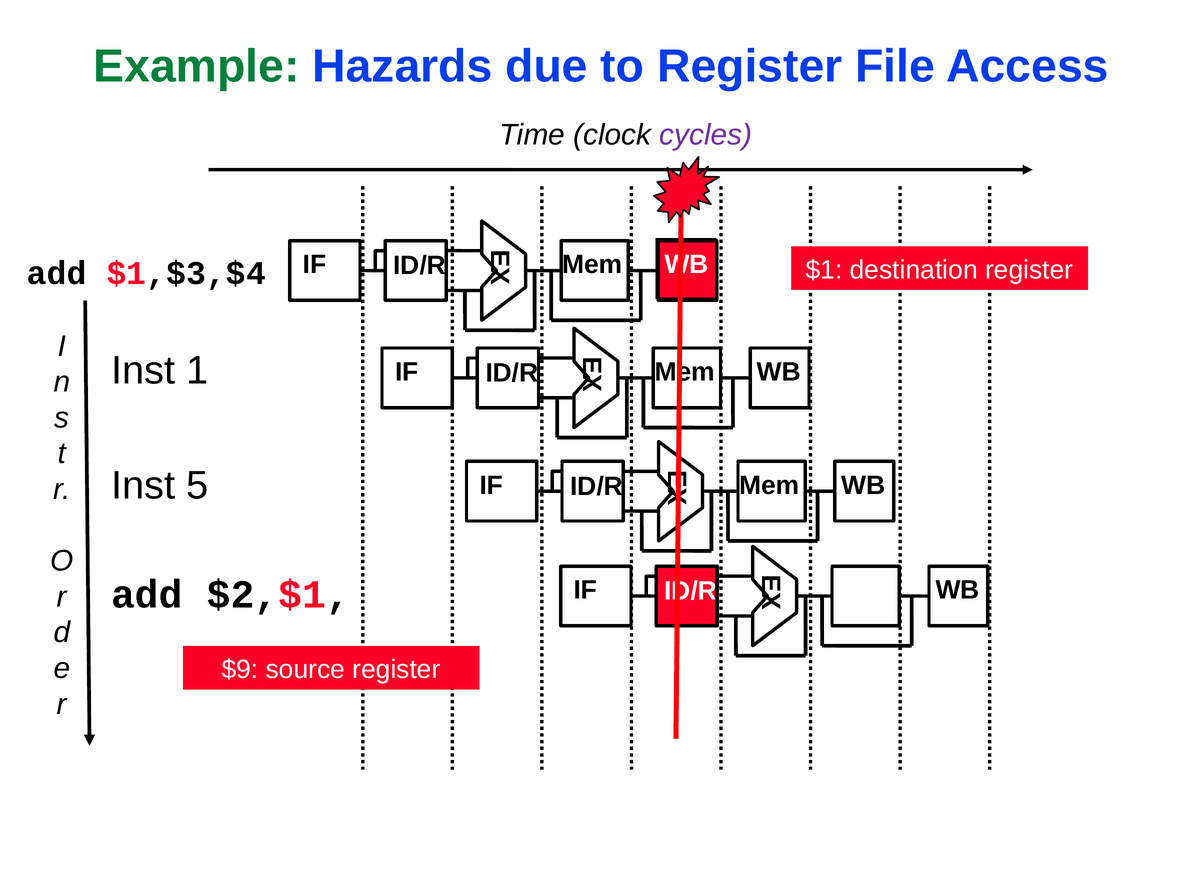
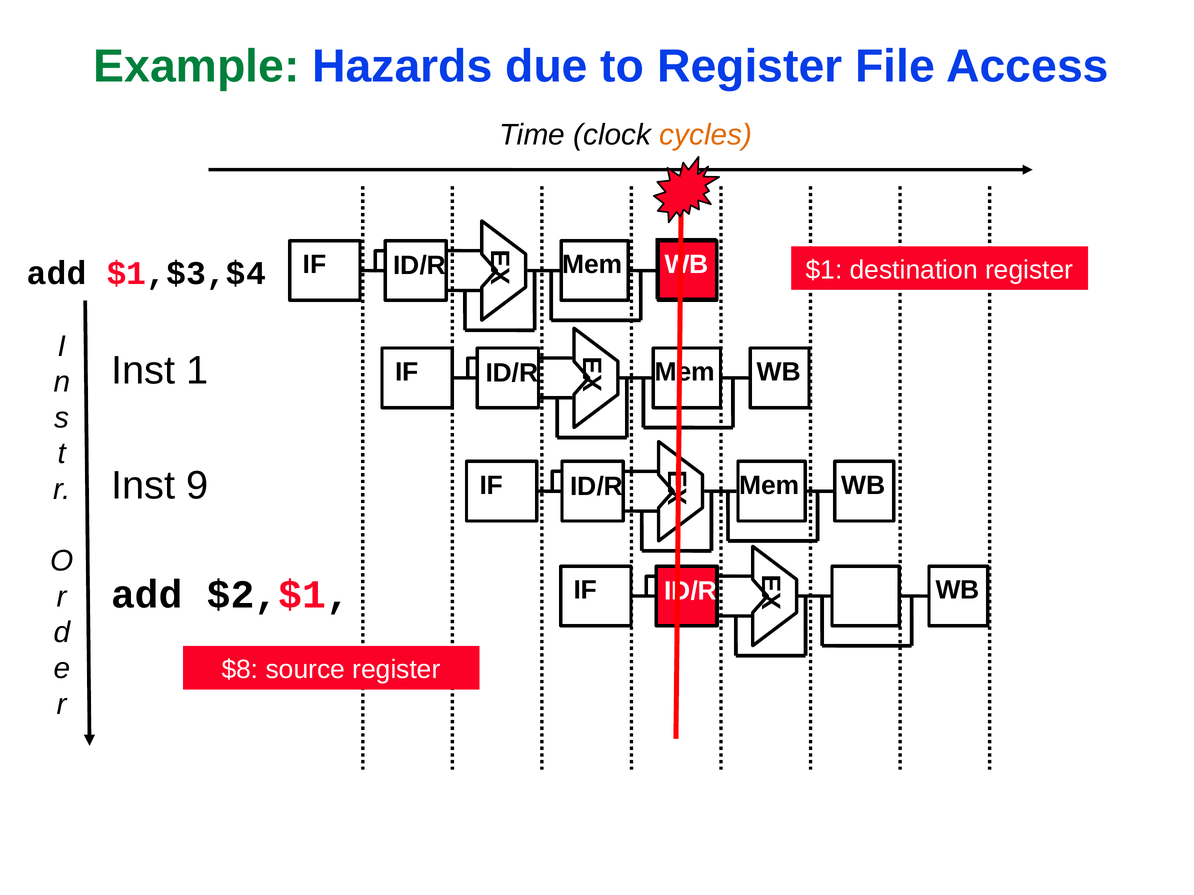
cycles colour: purple -> orange
5: 5 -> 9
$9: $9 -> $8
